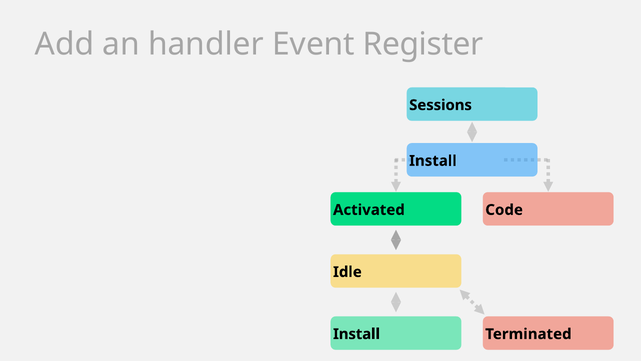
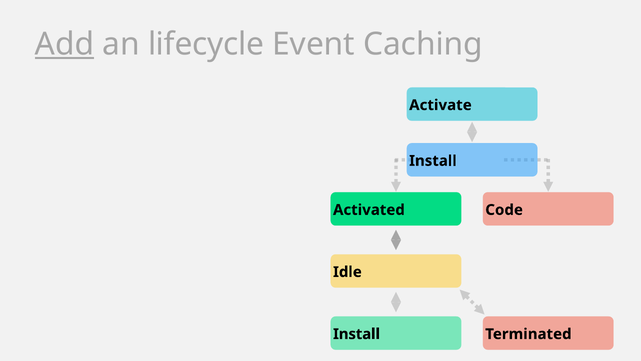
Add underline: none -> present
handler: handler -> lifecycle
Register: Register -> Caching
Sessions: Sessions -> Activate
